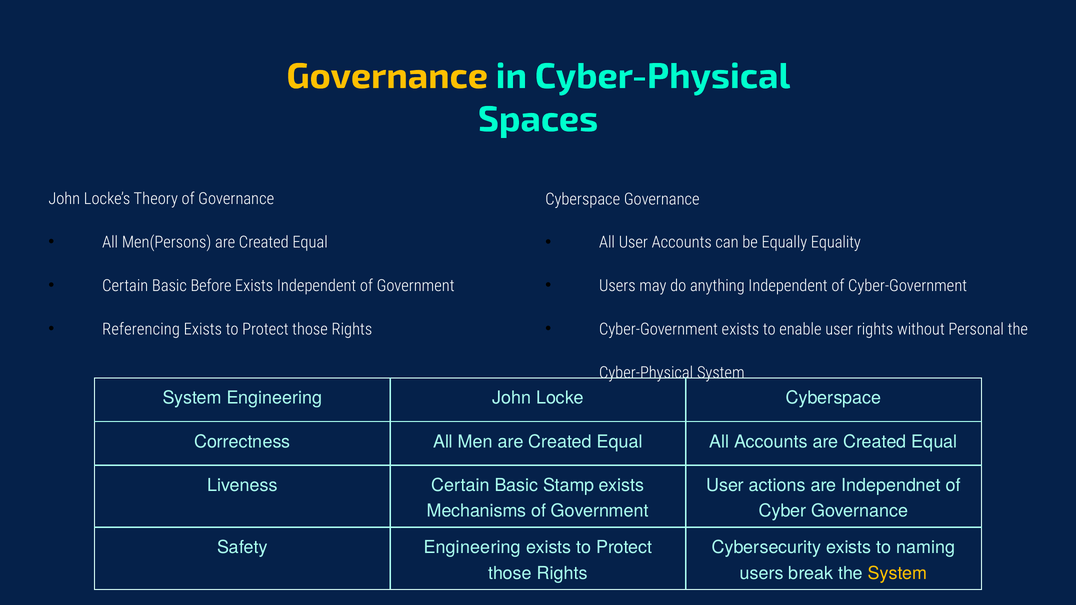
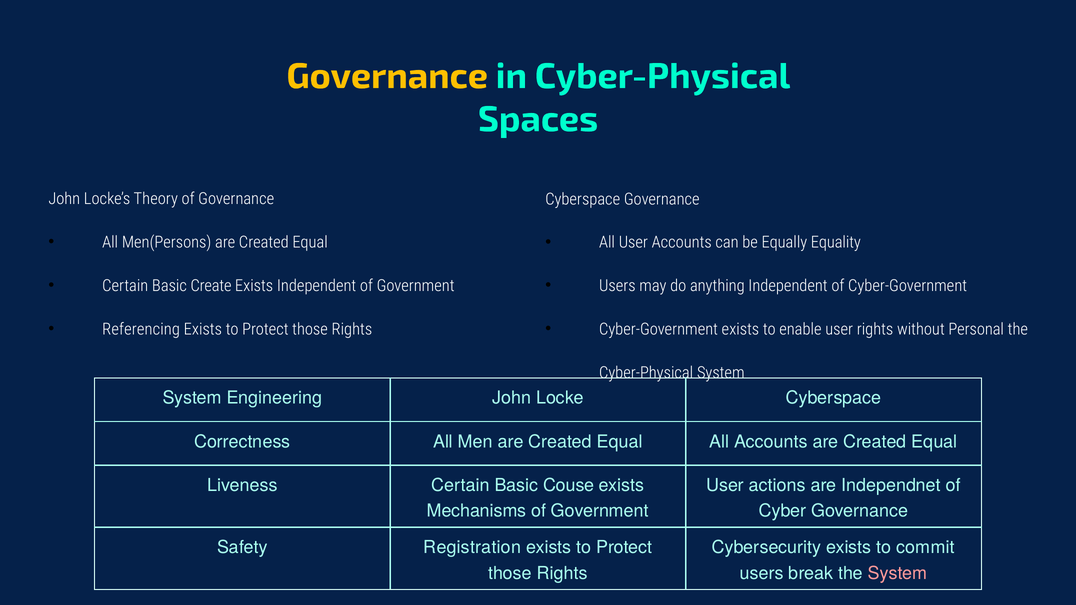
Before: Before -> Create
Stamp: Stamp -> Couse
Safety Engineering: Engineering -> Registration
naming: naming -> commit
System at (898, 573) colour: yellow -> pink
